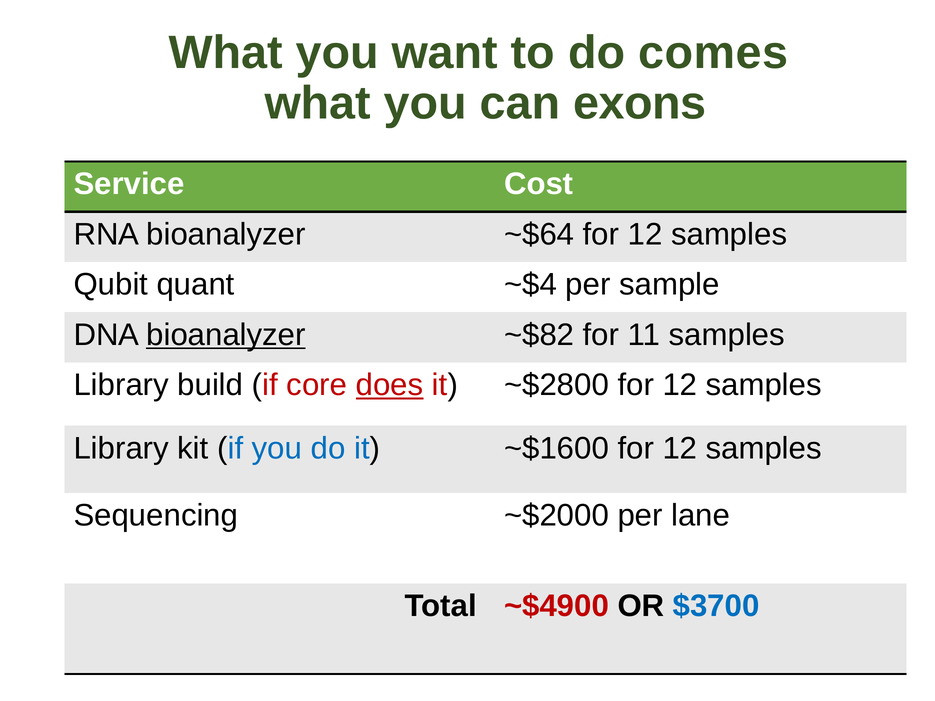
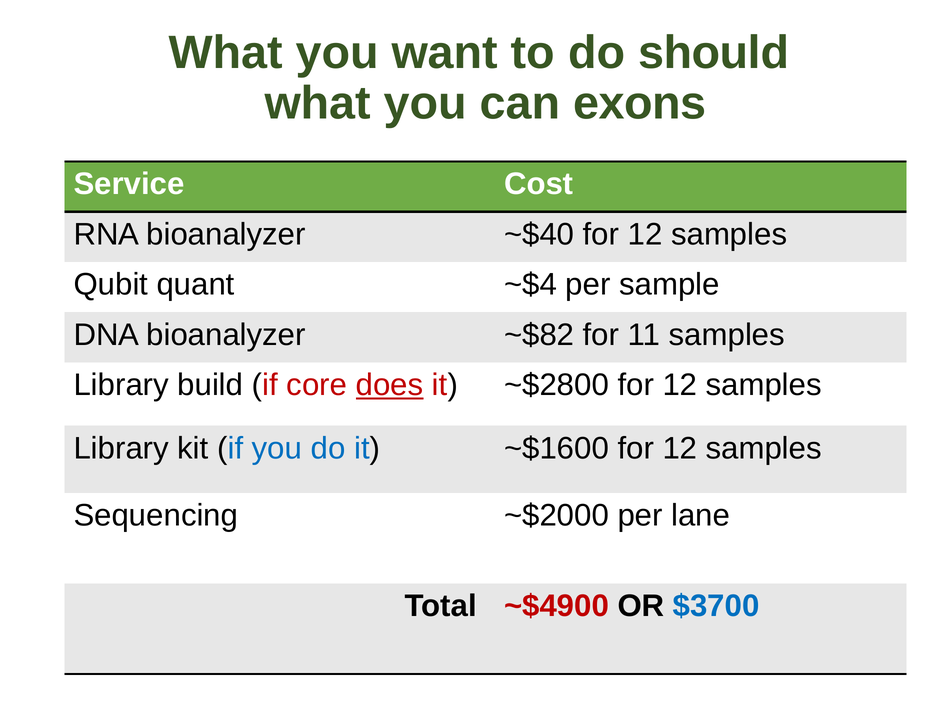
comes: comes -> should
~$64: ~$64 -> ~$40
bioanalyzer at (226, 335) underline: present -> none
